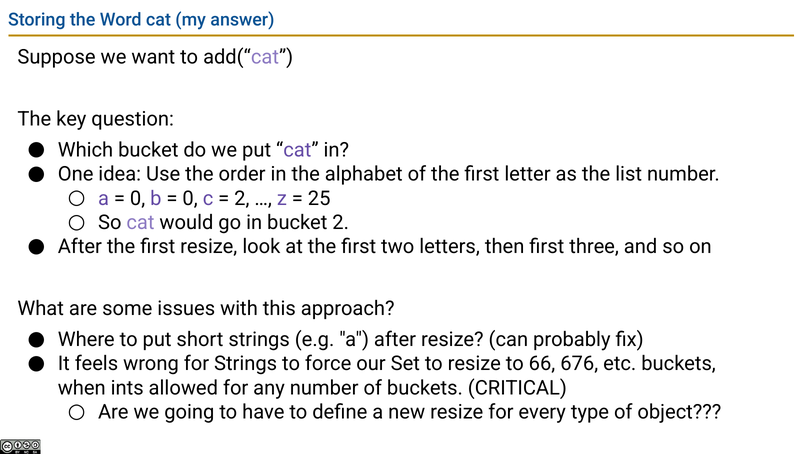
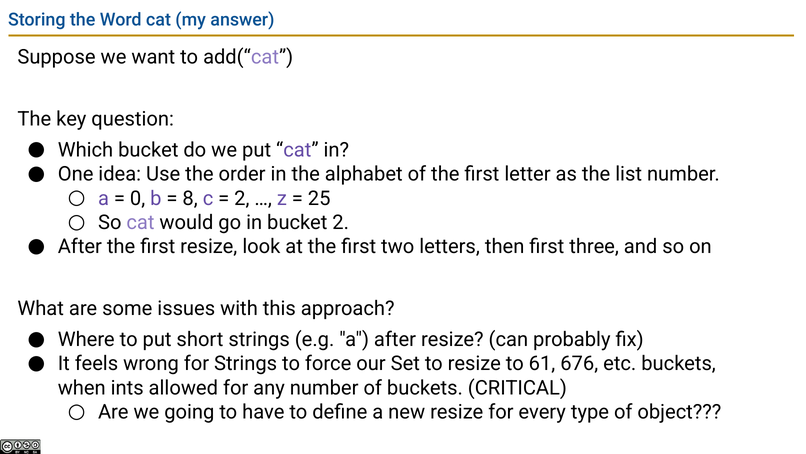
0 at (190, 198): 0 -> 8
66: 66 -> 61
